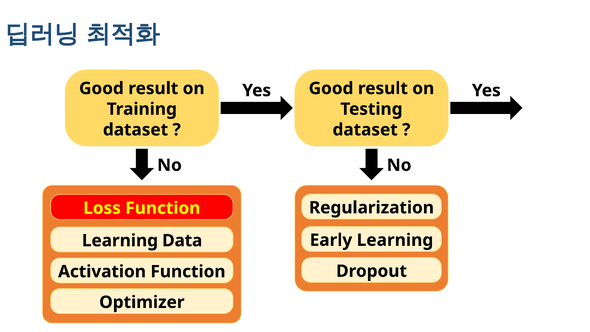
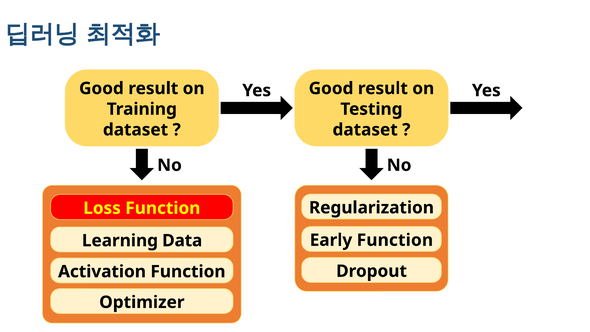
Early Learning: Learning -> Function
